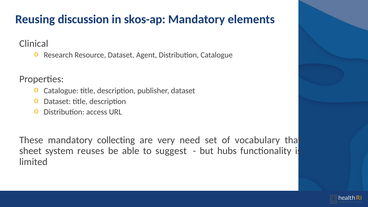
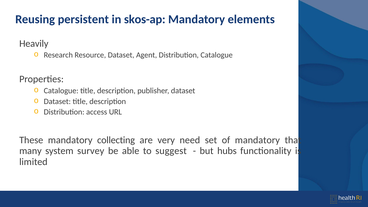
discussion: discussion -> persistent
Clinical: Clinical -> Heavily
of vocabulary: vocabulary -> mandatory
sheet: sheet -> many
reuses: reuses -> survey
